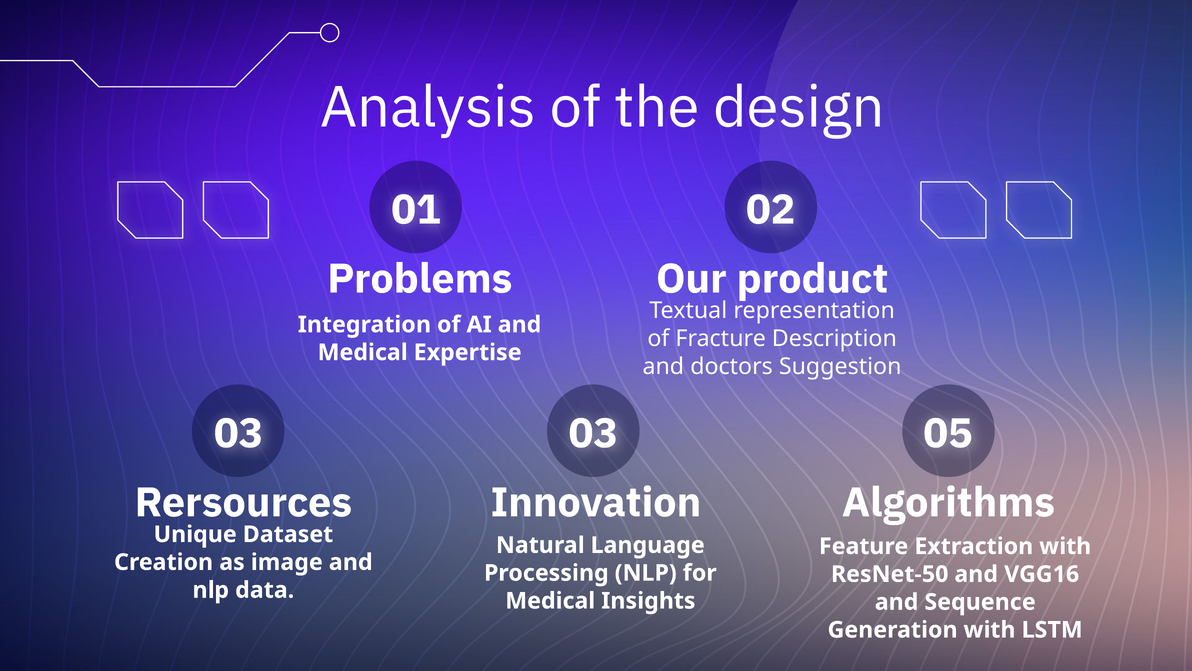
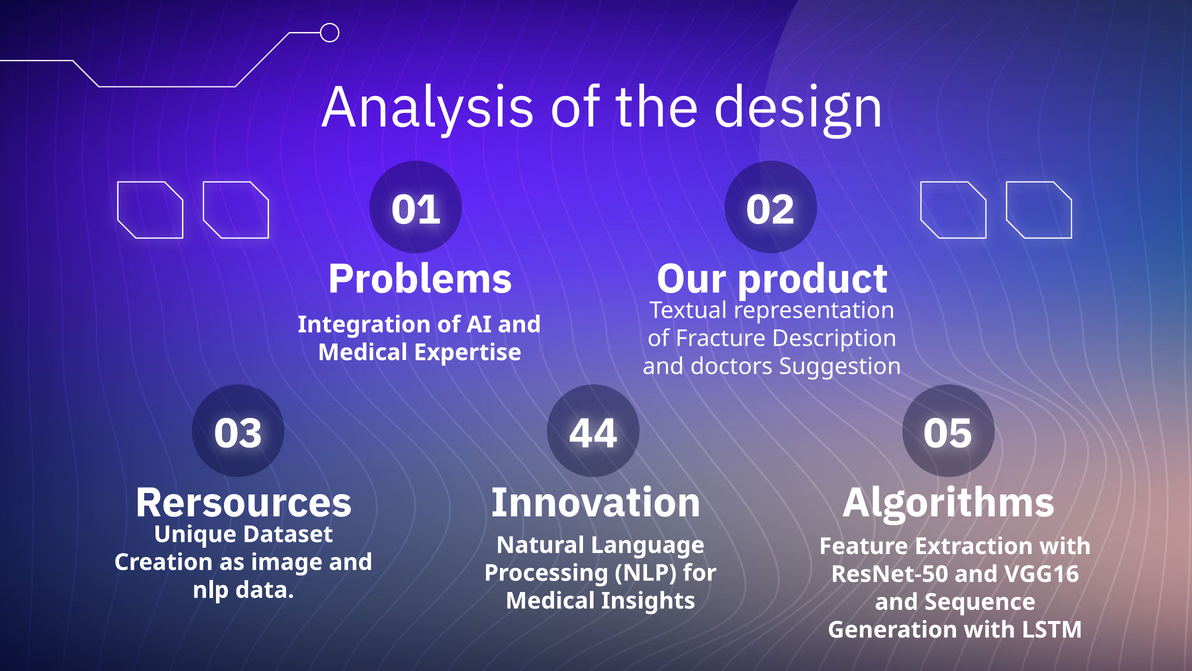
03 03: 03 -> 44
